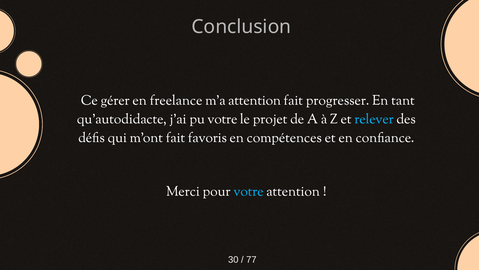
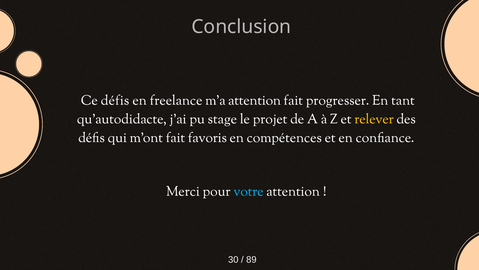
Ce gérer: gérer -> défis
pu votre: votre -> stage
relever colour: light blue -> yellow
77: 77 -> 89
